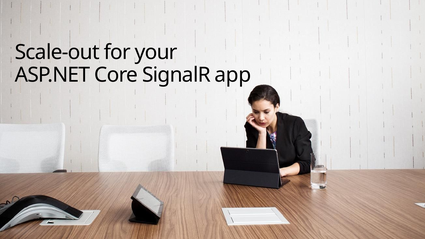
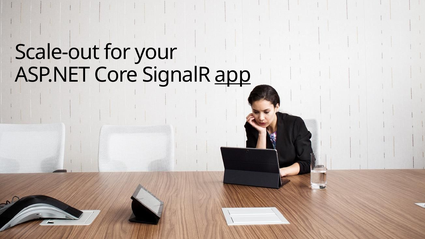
app underline: none -> present
